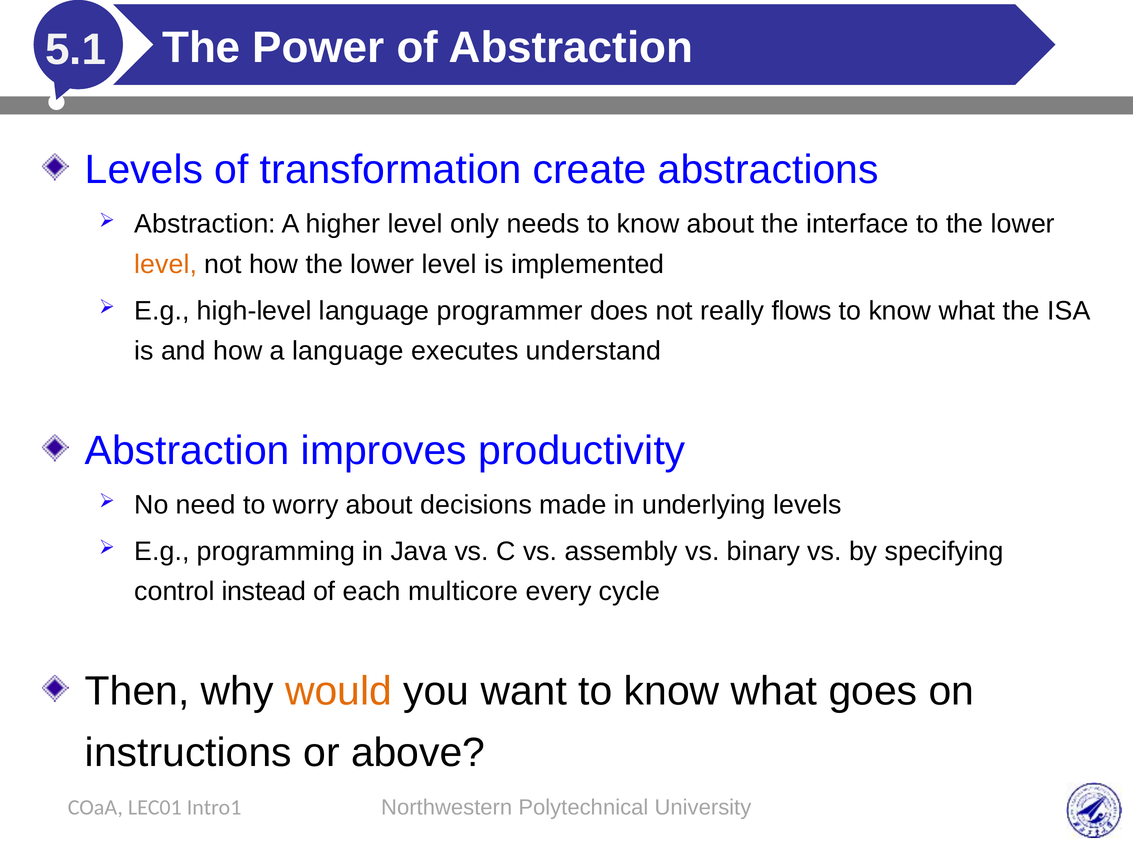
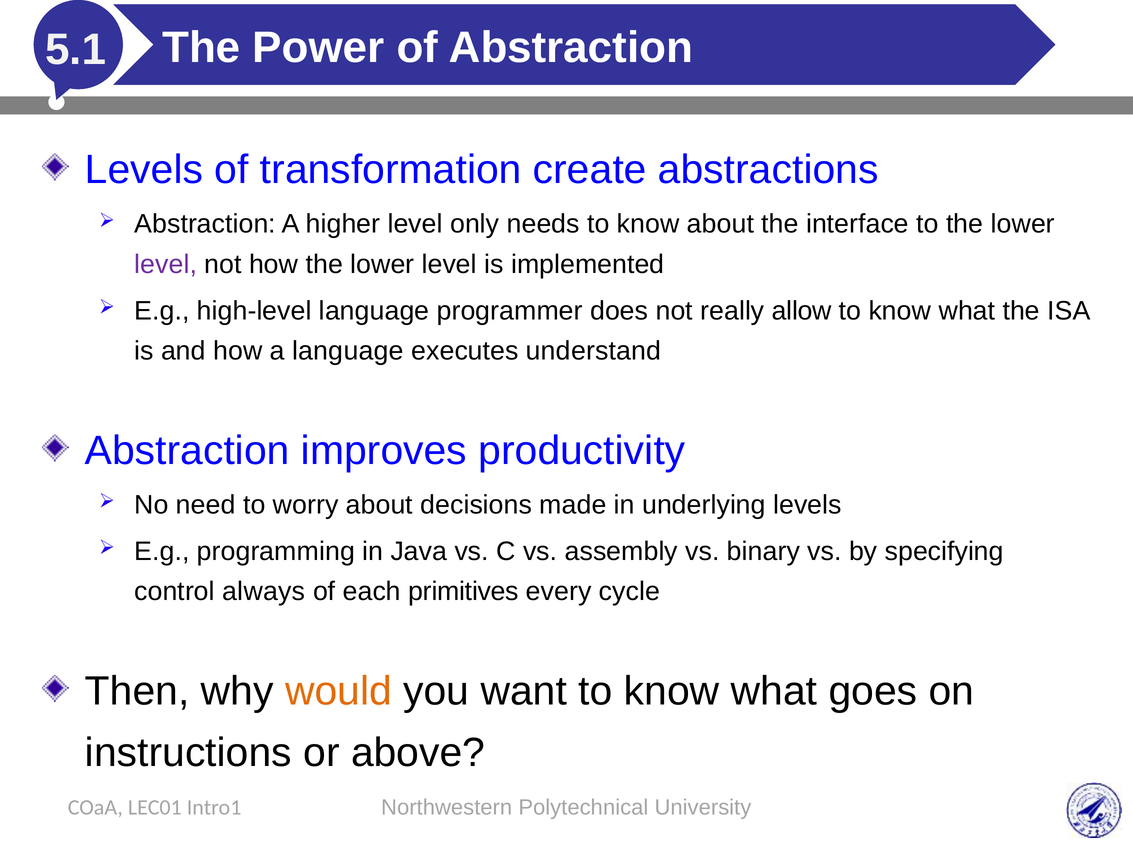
level at (166, 265) colour: orange -> purple
flows: flows -> allow
instead: instead -> always
multicore: multicore -> primitives
